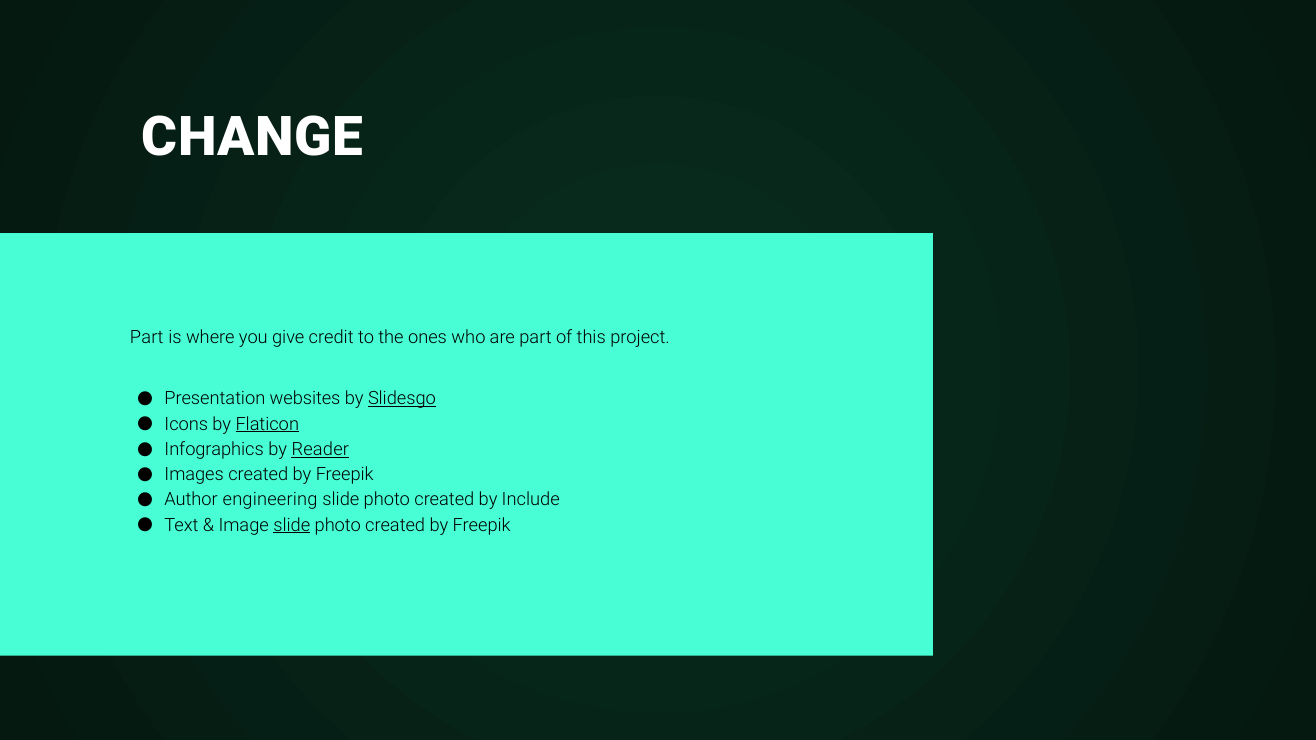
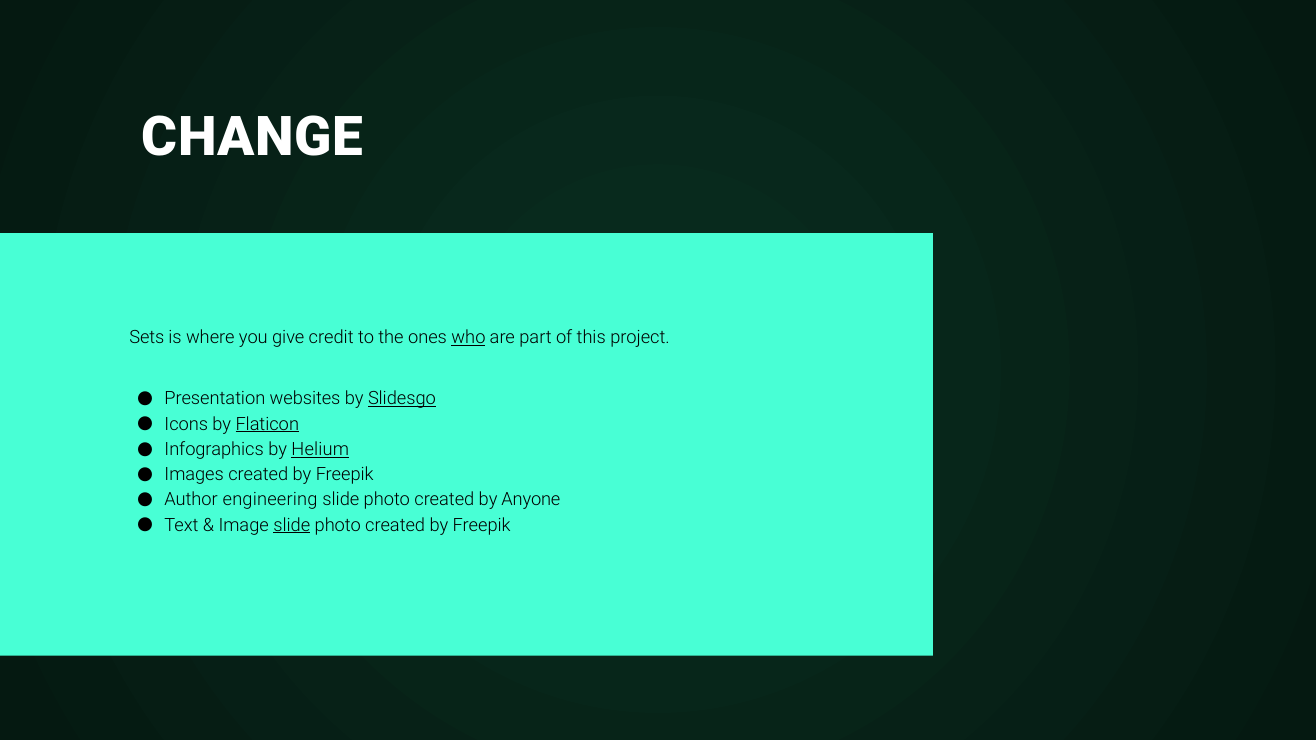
Part at (147, 338): Part -> Sets
who underline: none -> present
Reader: Reader -> Helium
Include: Include -> Anyone
